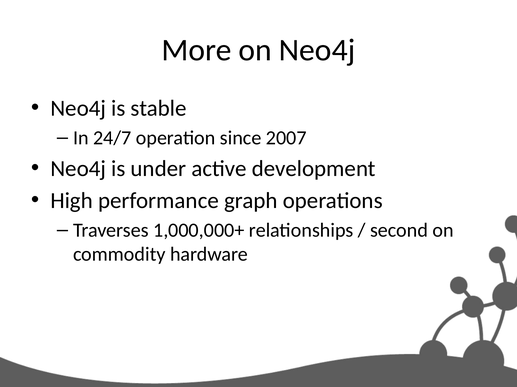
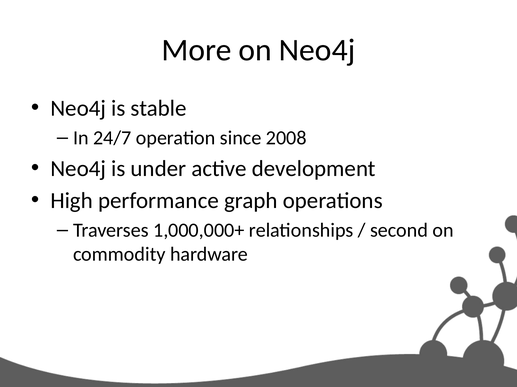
2007: 2007 -> 2008
